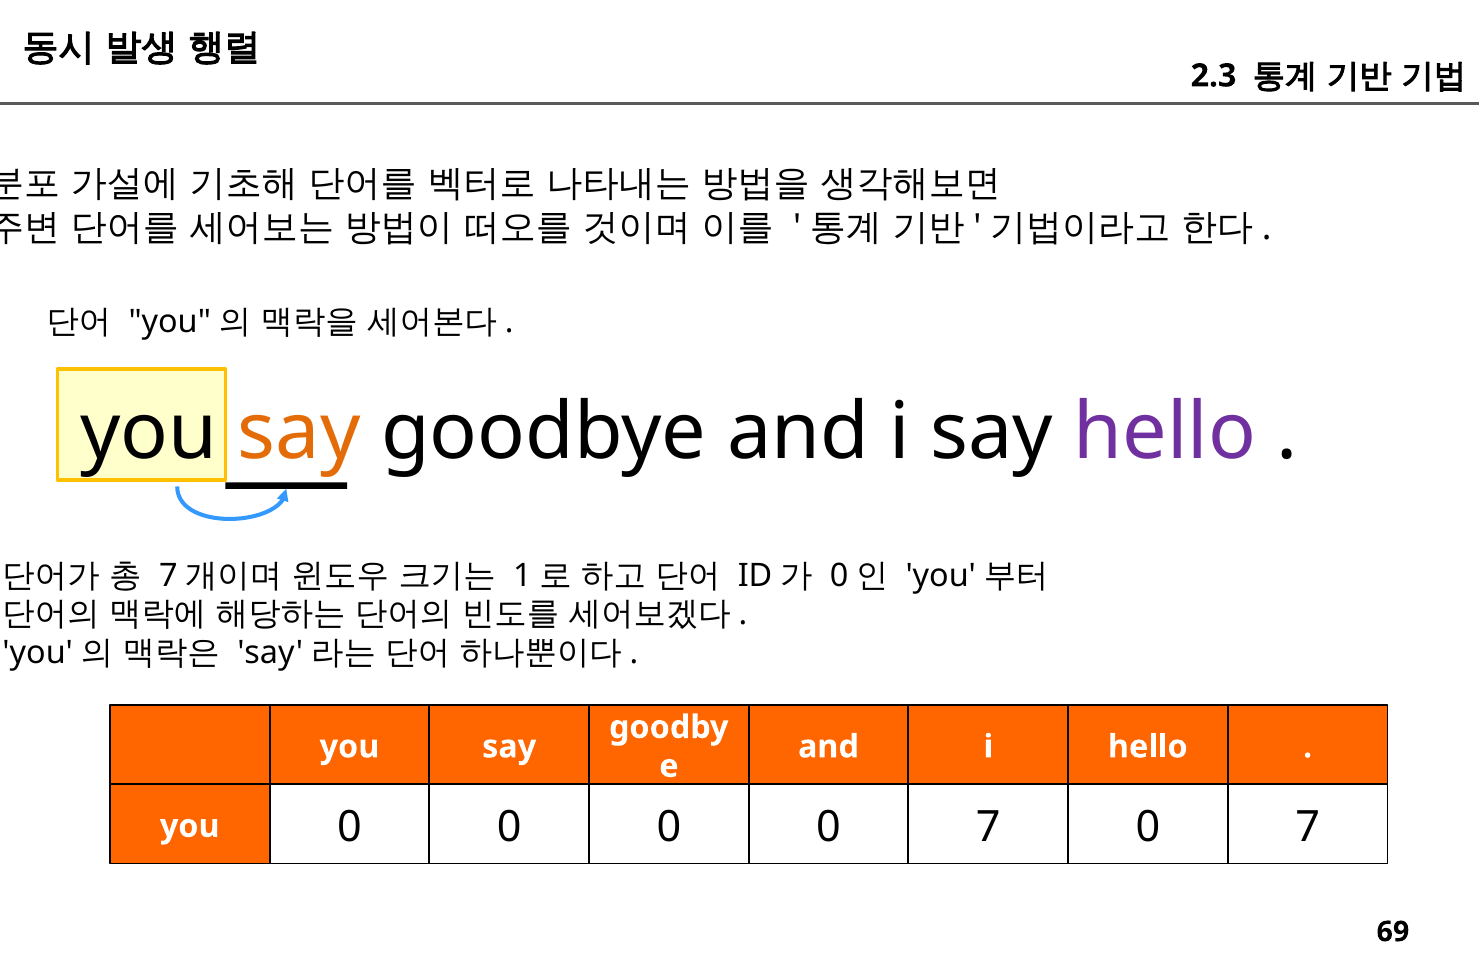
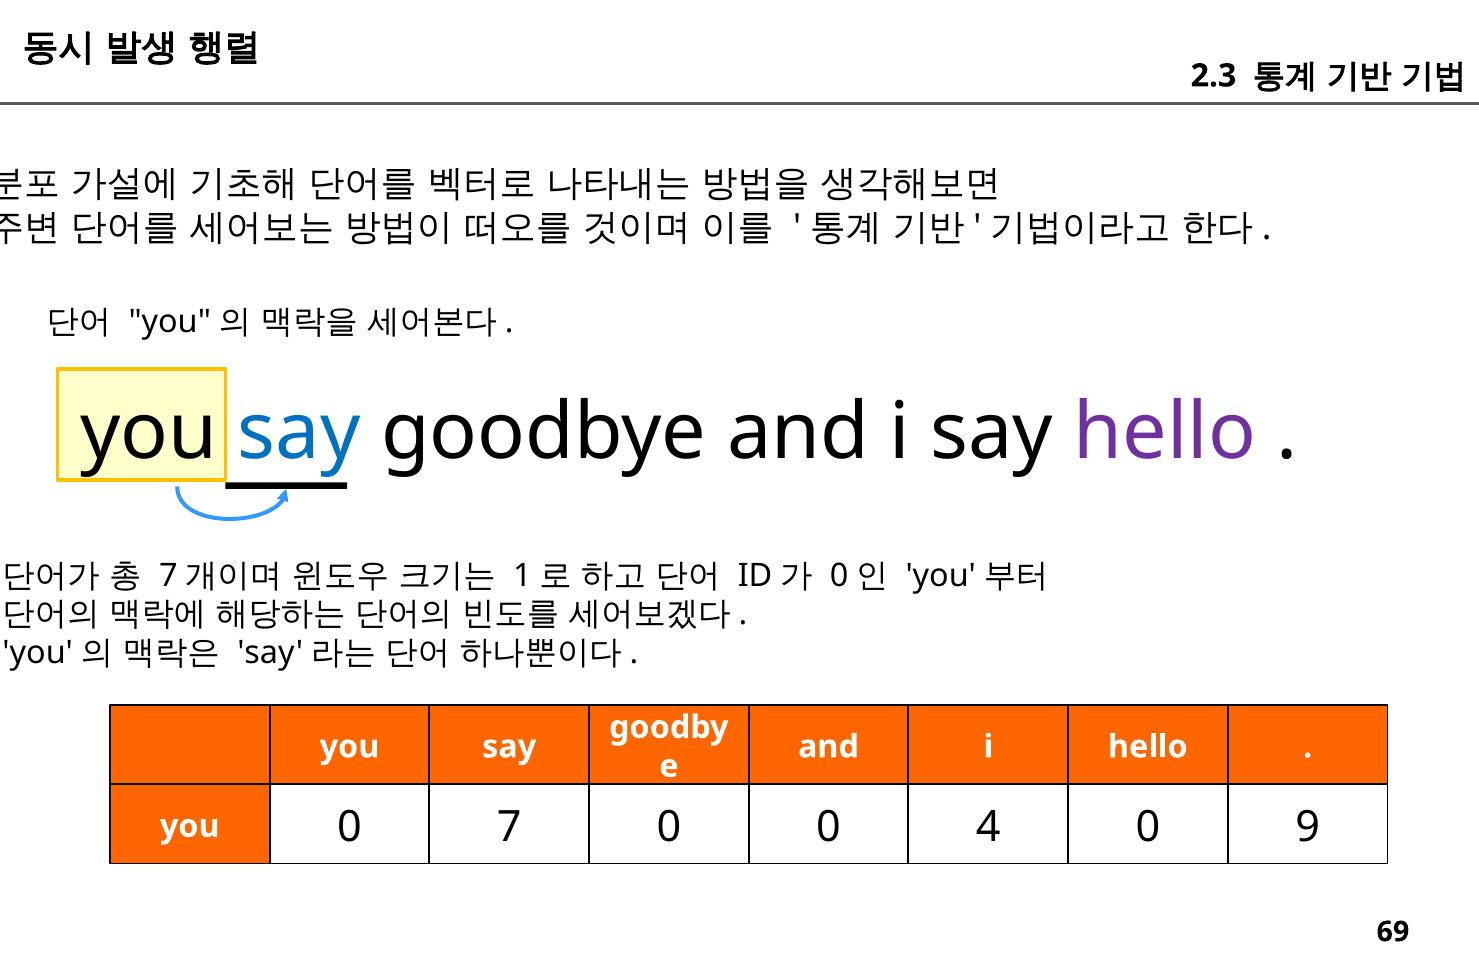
say at (299, 433) colour: orange -> blue
you 0 0: 0 -> 7
0 0 7: 7 -> 4
7 at (1308, 827): 7 -> 9
